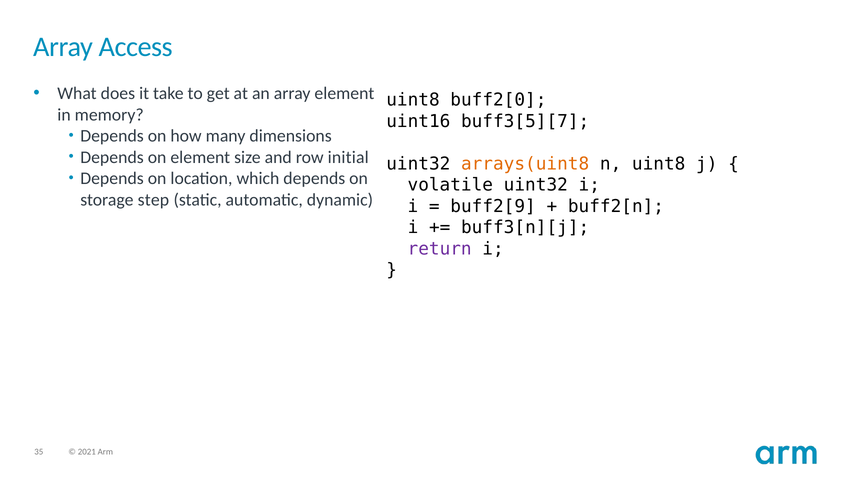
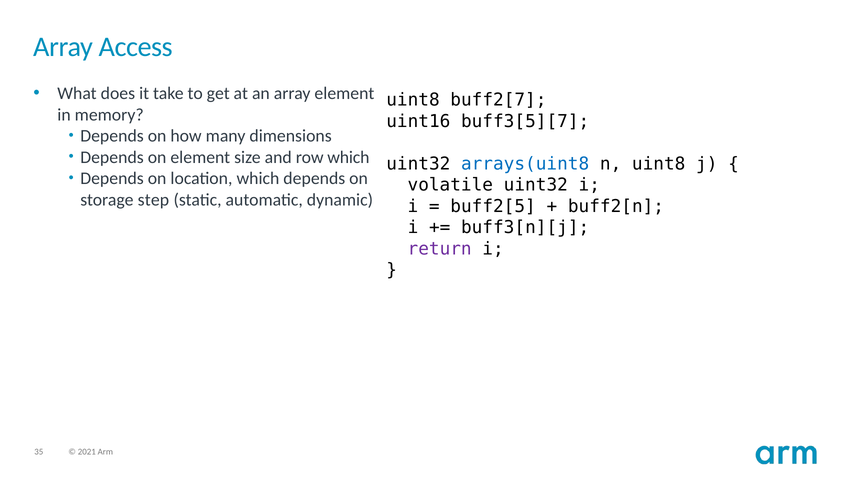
buff2[0: buff2[0 -> buff2[7
row initial: initial -> which
arrays(uint8 colour: orange -> blue
buff2[9: buff2[9 -> buff2[5
